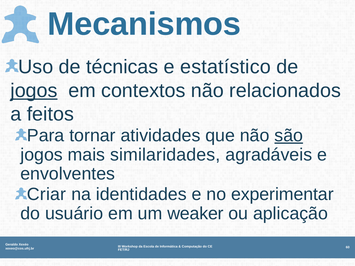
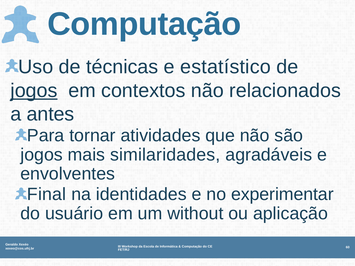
Mecanismos at (144, 24): Mecanismos -> Computação
feitos: feitos -> antes
são underline: present -> none
Criar: Criar -> Final
weaker: weaker -> without
